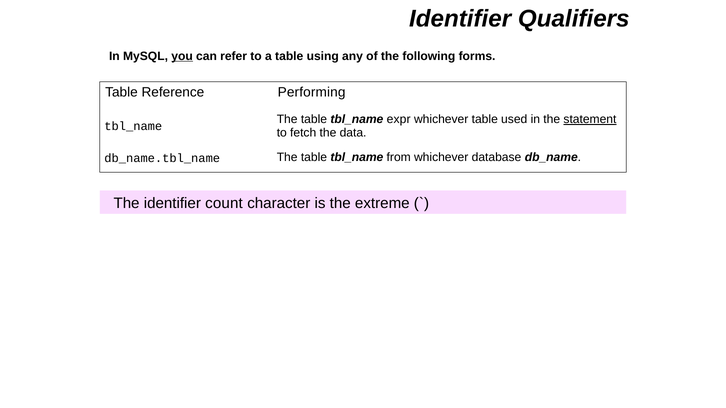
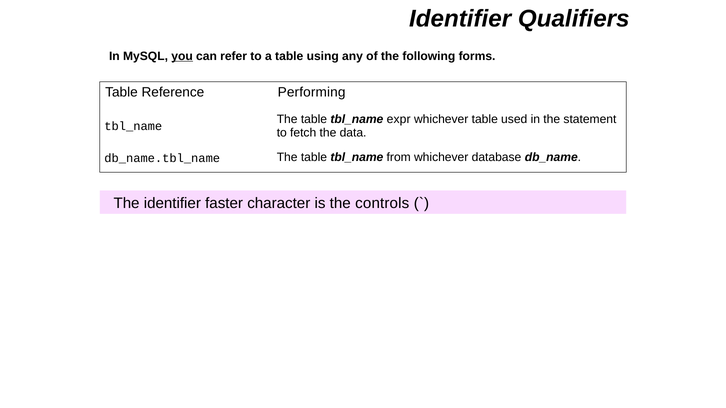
statement underline: present -> none
count: count -> faster
extreme: extreme -> controls
